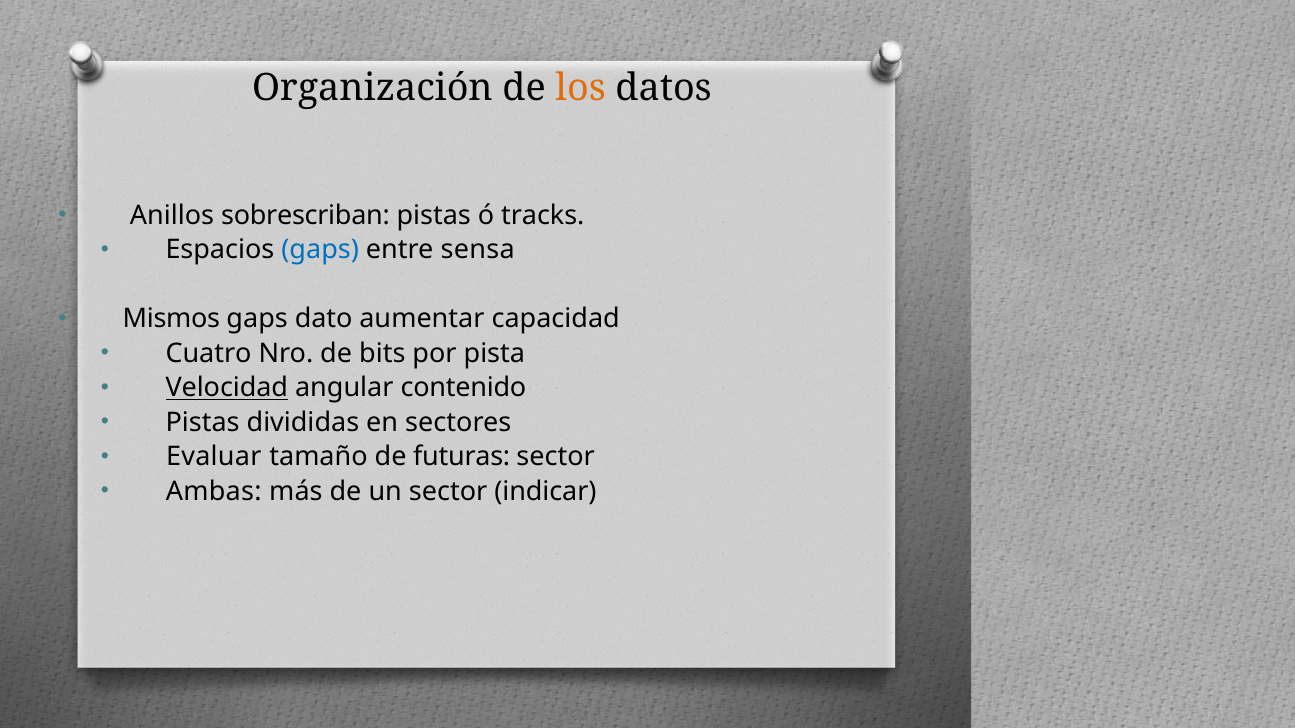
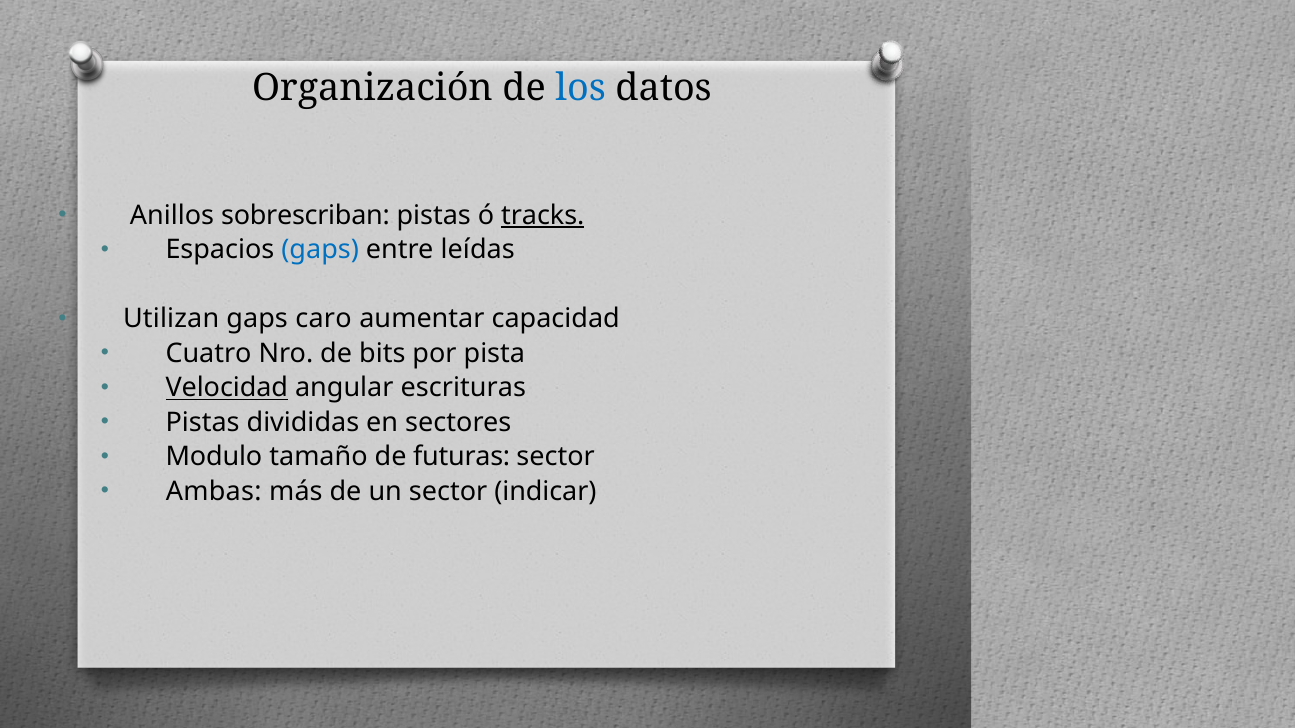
los colour: orange -> blue
tracks underline: none -> present
sensa: sensa -> leídas
Mismos: Mismos -> Utilizan
dato: dato -> caro
contenido: contenido -> escrituras
Evaluar: Evaluar -> Modulo
